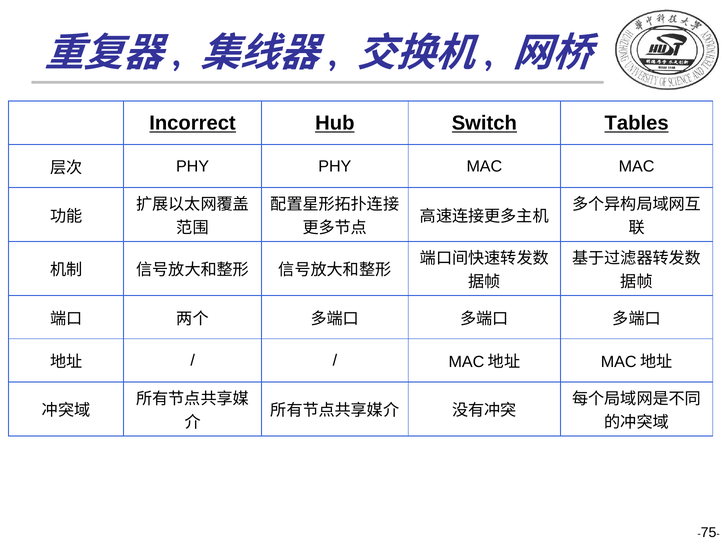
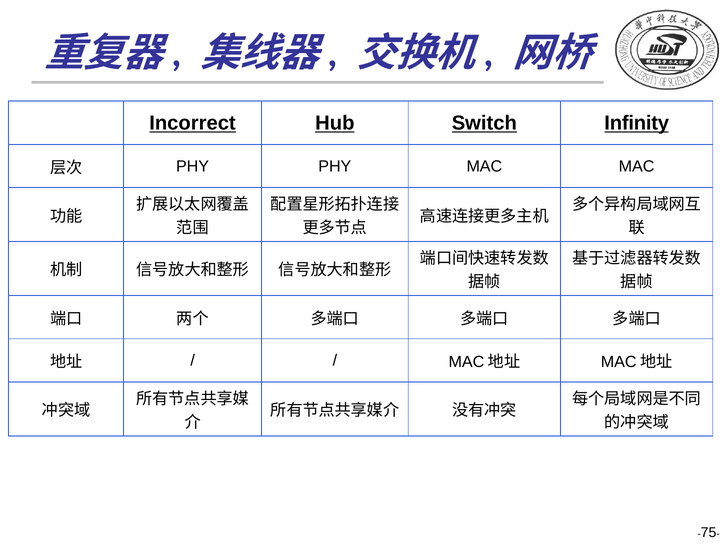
Tables: Tables -> Infinity
